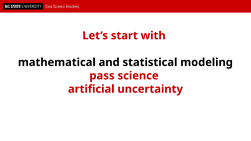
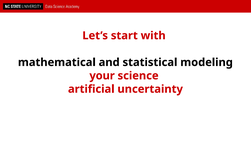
pass: pass -> your
